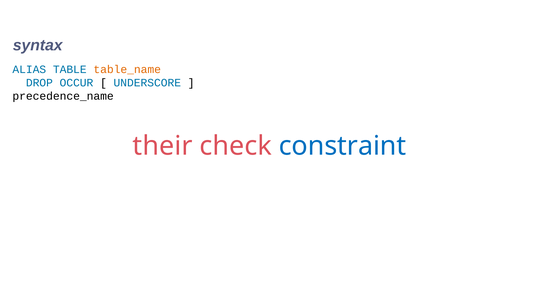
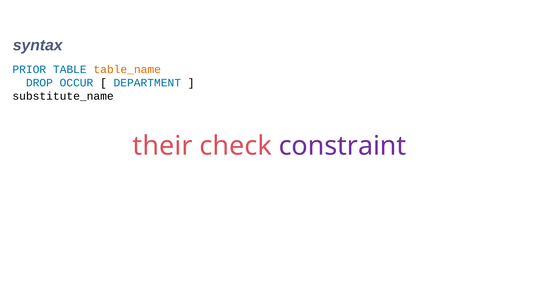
ALIAS: ALIAS -> PRIOR
UNDERSCORE: UNDERSCORE -> DEPARTMENT
precedence_name: precedence_name -> substitute_name
constraint colour: blue -> purple
